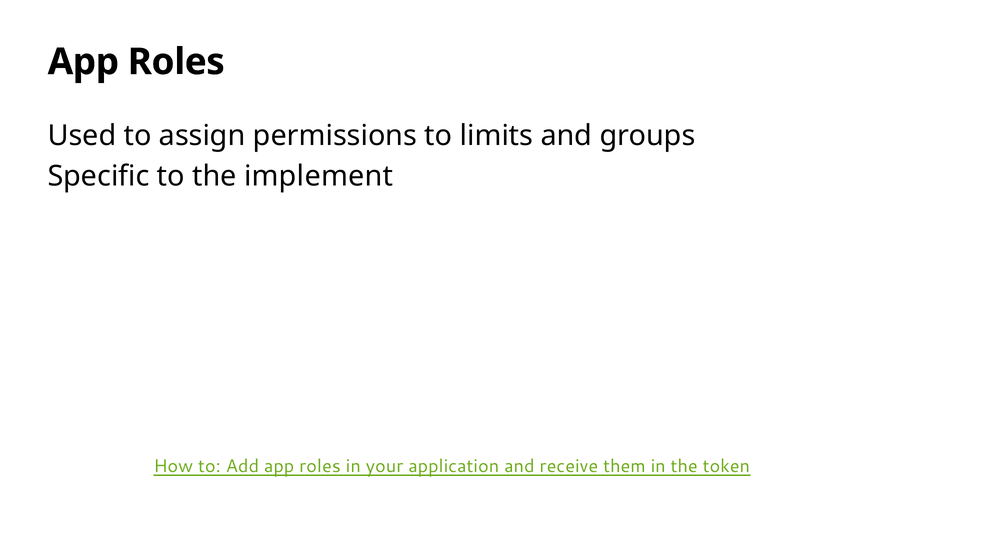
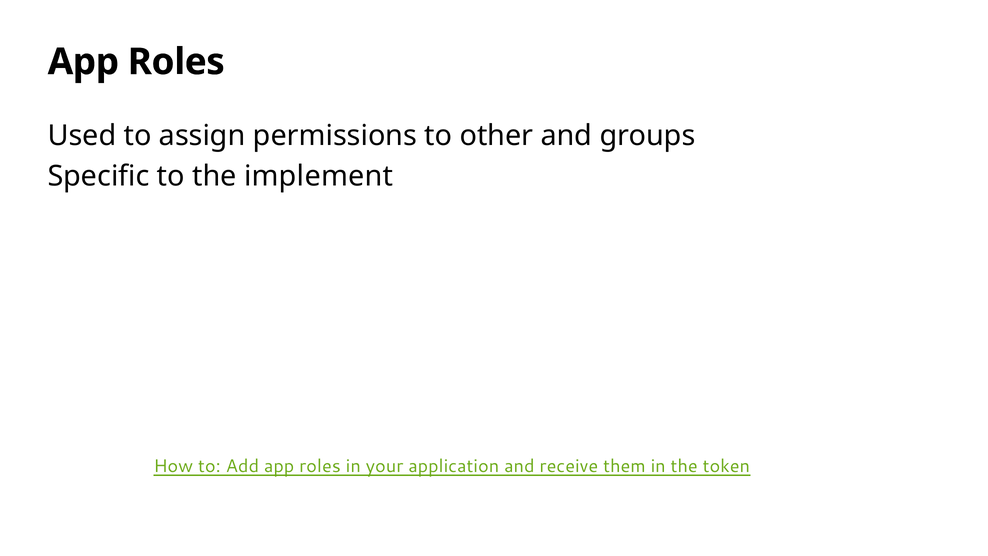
limits: limits -> other
